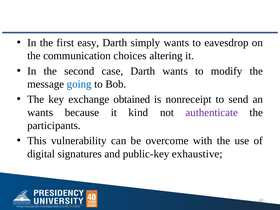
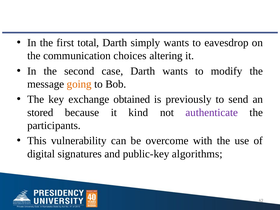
easy: easy -> total
going colour: blue -> orange
nonreceipt: nonreceipt -> previously
wants at (40, 112): wants -> stored
exhaustive: exhaustive -> algorithms
